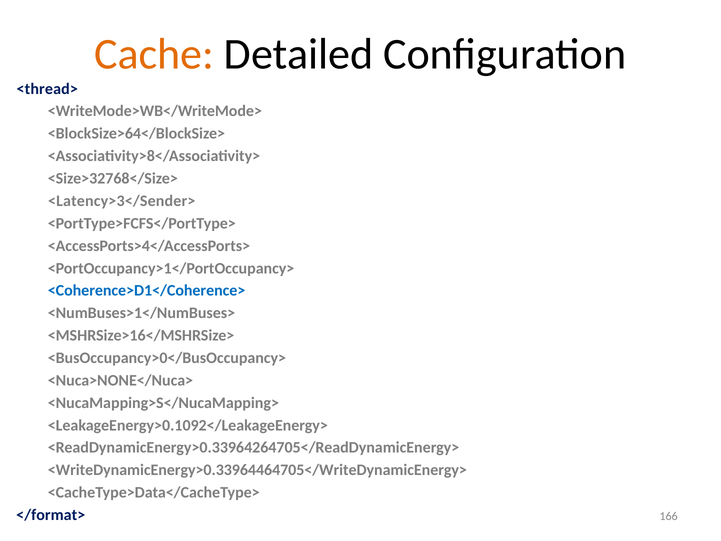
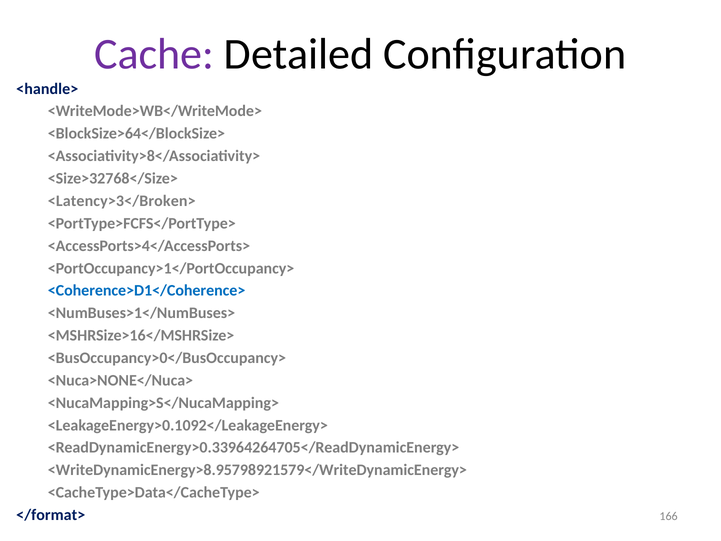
Cache colour: orange -> purple
<thread>: <thread> -> <handle>
<Latency>3</Sender>: <Latency>3</Sender> -> <Latency>3</Broken>
<WriteDynamicEnergy>0.33964464705</WriteDynamicEnergy>: <WriteDynamicEnergy>0.33964464705</WriteDynamicEnergy> -> <WriteDynamicEnergy>8.95798921579</WriteDynamicEnergy>
